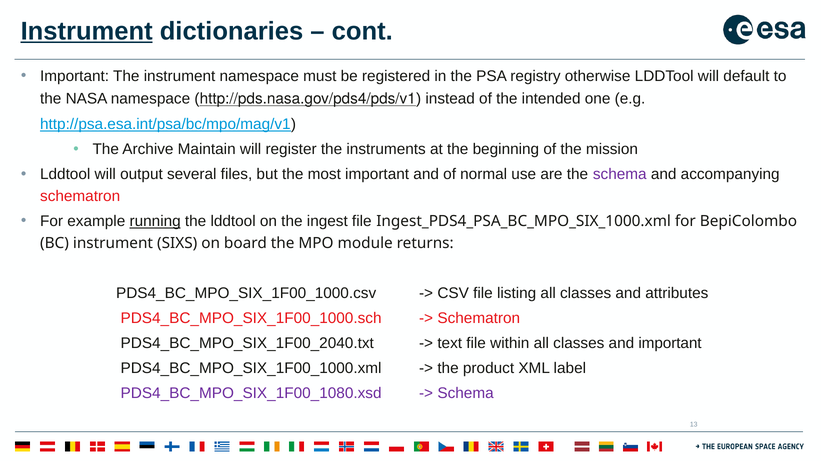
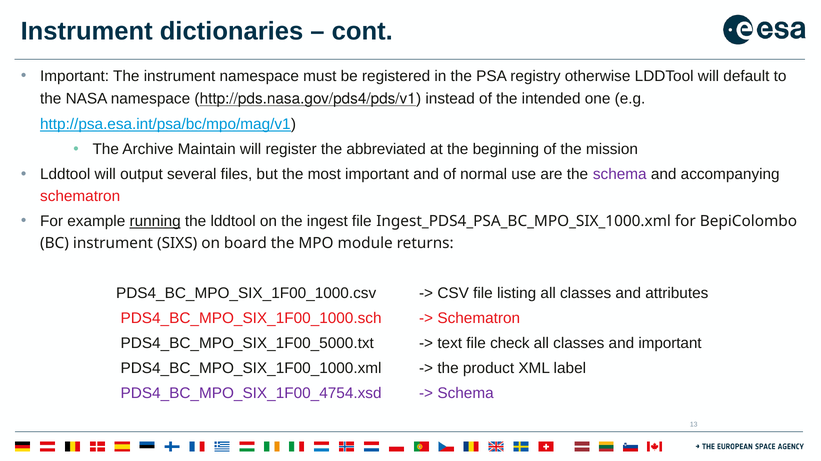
Instrument at (87, 31) underline: present -> none
instruments: instruments -> abbreviated
PDS4_BC_MPO_SIX_1F00_2040.txt: PDS4_BC_MPO_SIX_1F00_2040.txt -> PDS4_BC_MPO_SIX_1F00_5000.txt
within: within -> check
PDS4_BC_MPO_SIX_1F00_1080.xsd: PDS4_BC_MPO_SIX_1F00_1080.xsd -> PDS4_BC_MPO_SIX_1F00_4754.xsd
